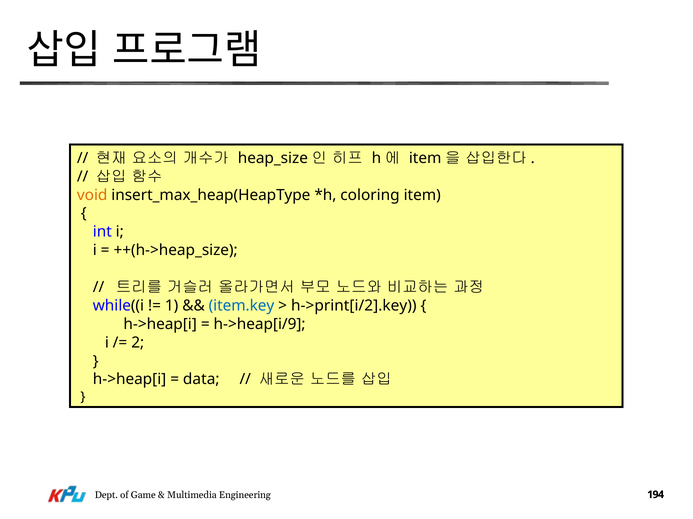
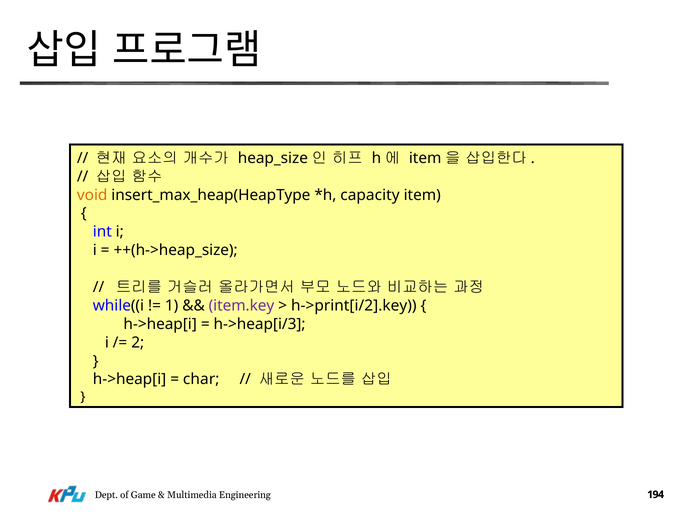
coloring: coloring -> capacity
item.key colour: blue -> purple
h->heap[i/9: h->heap[i/9 -> h->heap[i/3
data: data -> char
